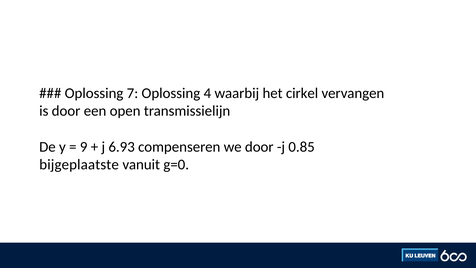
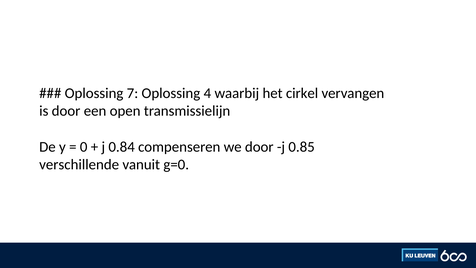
9: 9 -> 0
6.93: 6.93 -> 0.84
bijgeplaatste: bijgeplaatste -> verschillende
